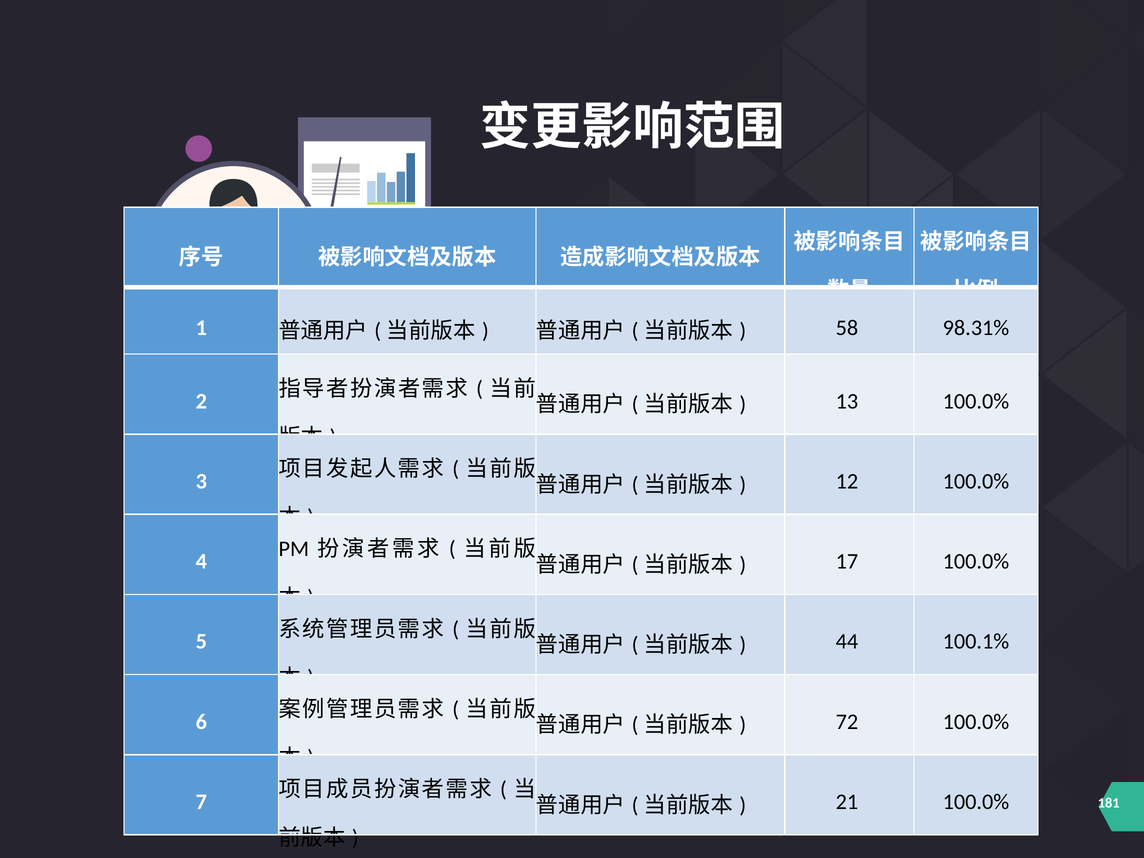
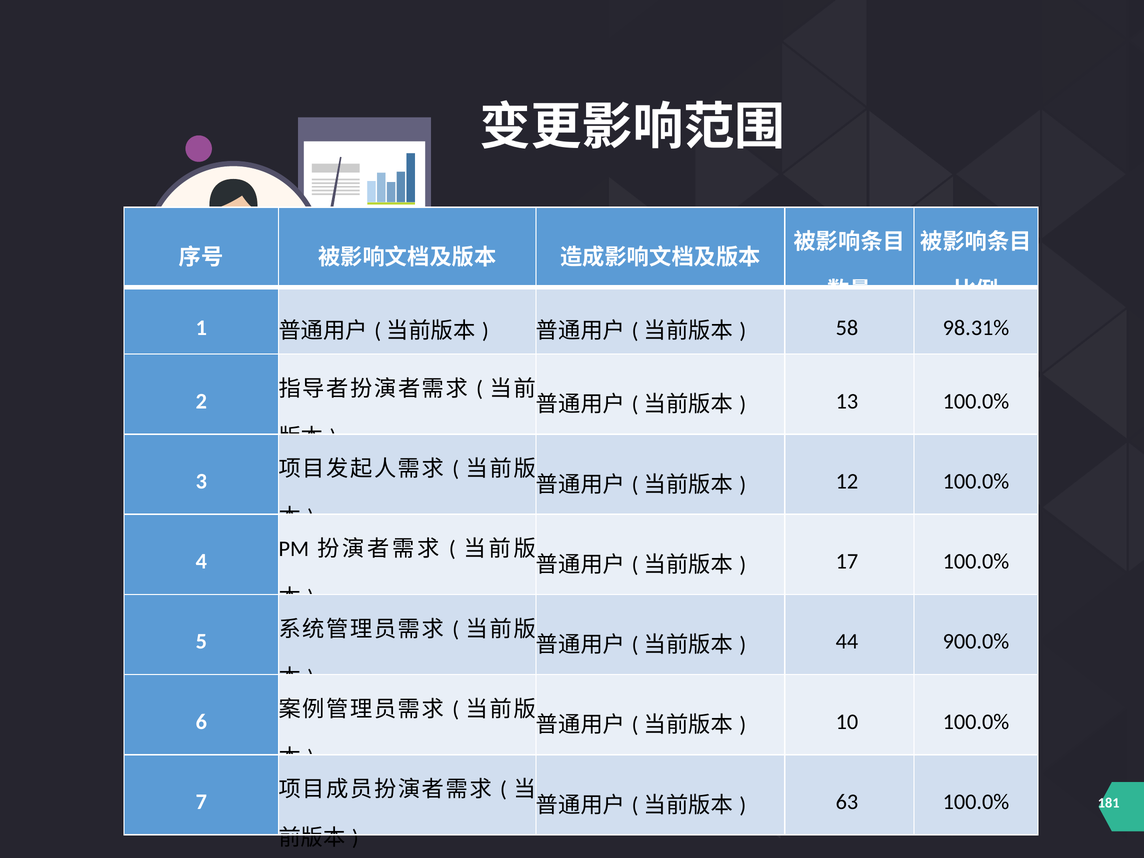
100.1%: 100.1% -> 900.0%
72: 72 -> 10
21: 21 -> 63
